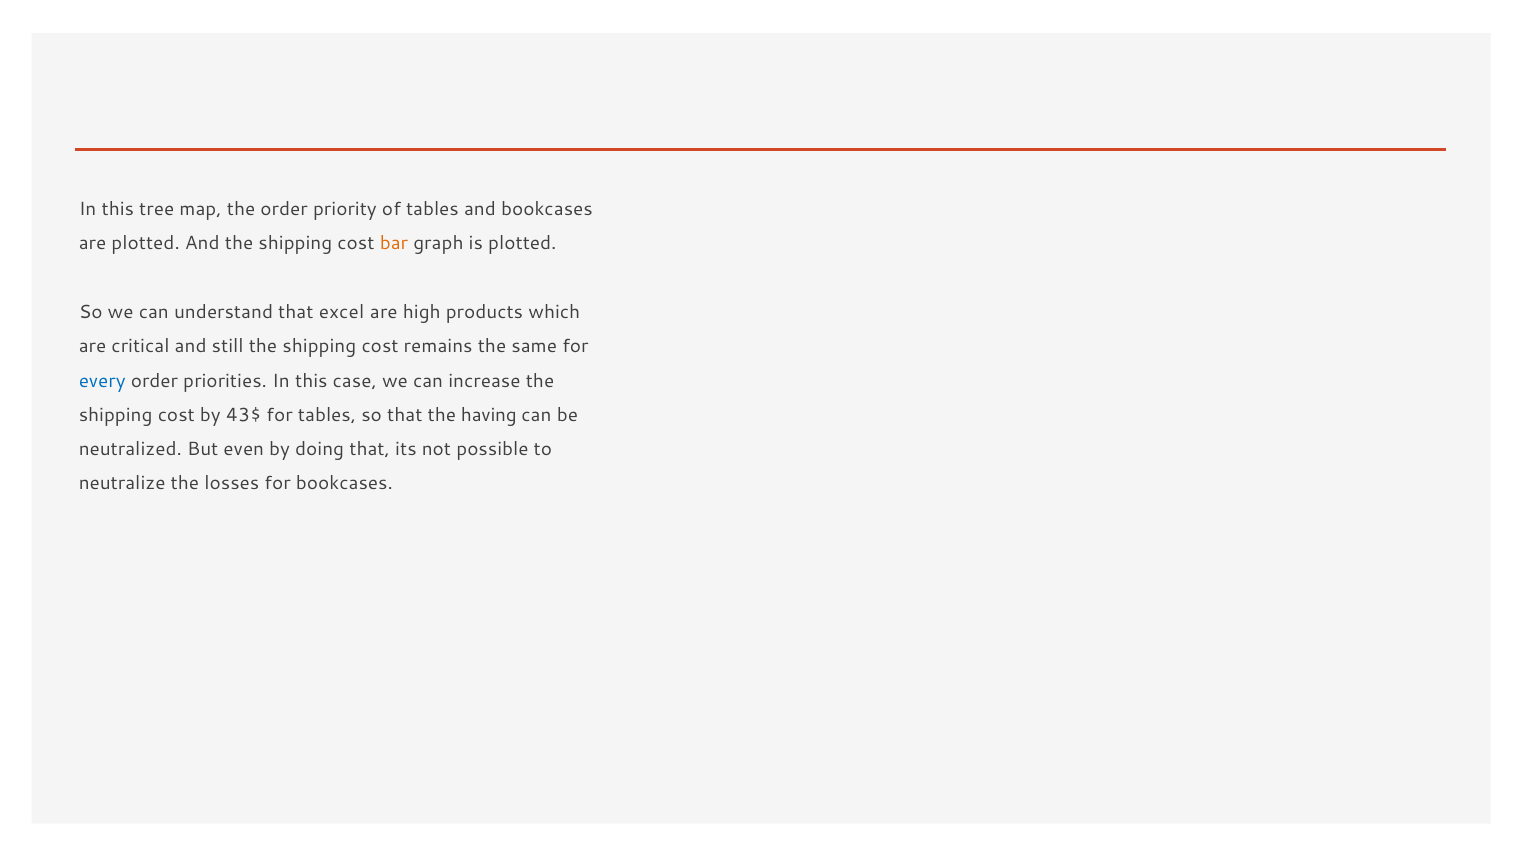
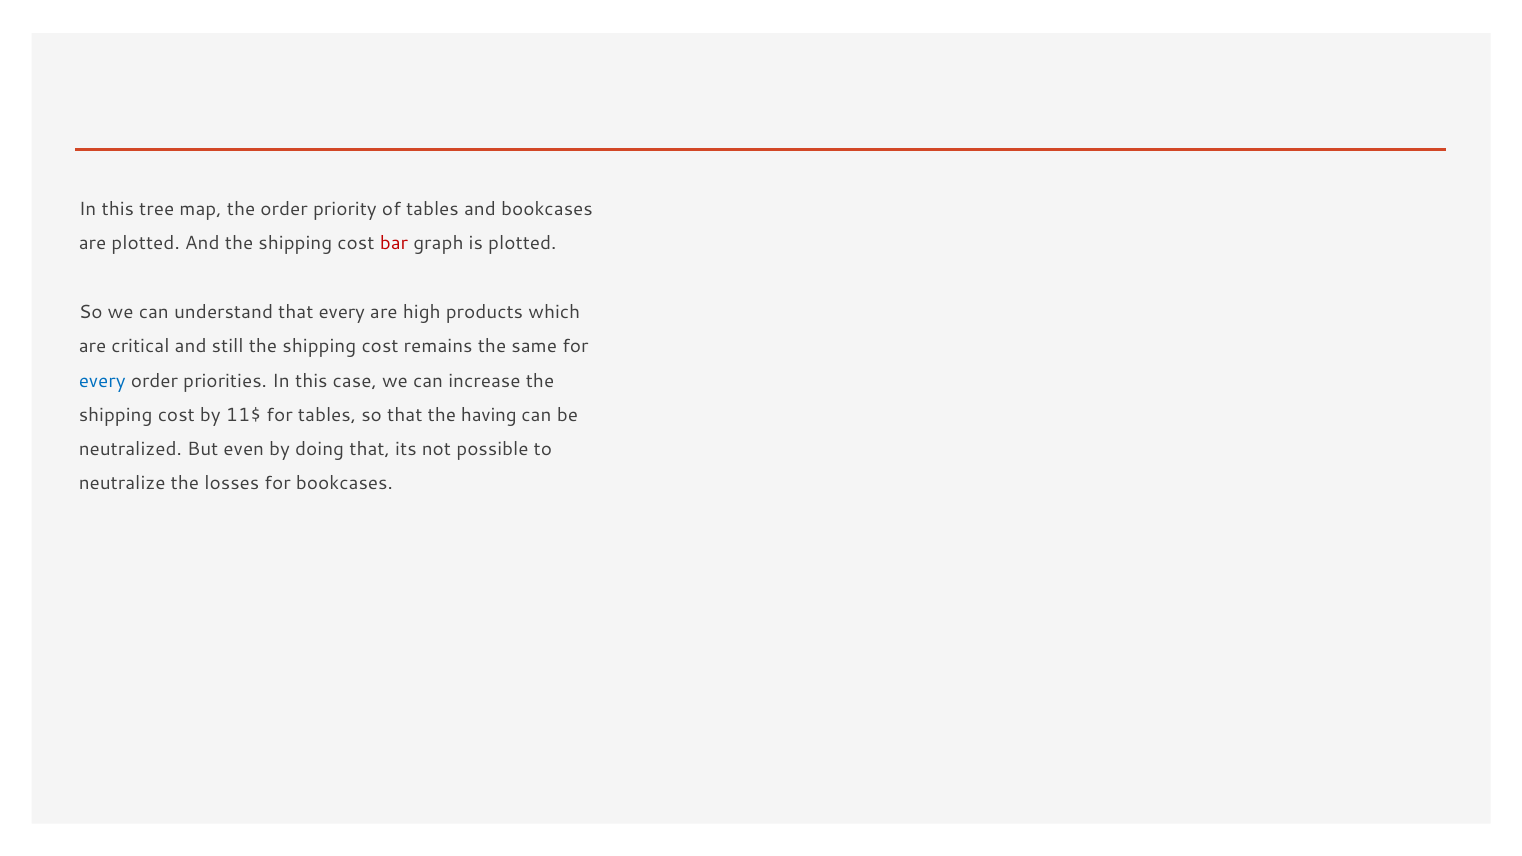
bar colour: orange -> red
that excel: excel -> every
43$: 43$ -> 11$
